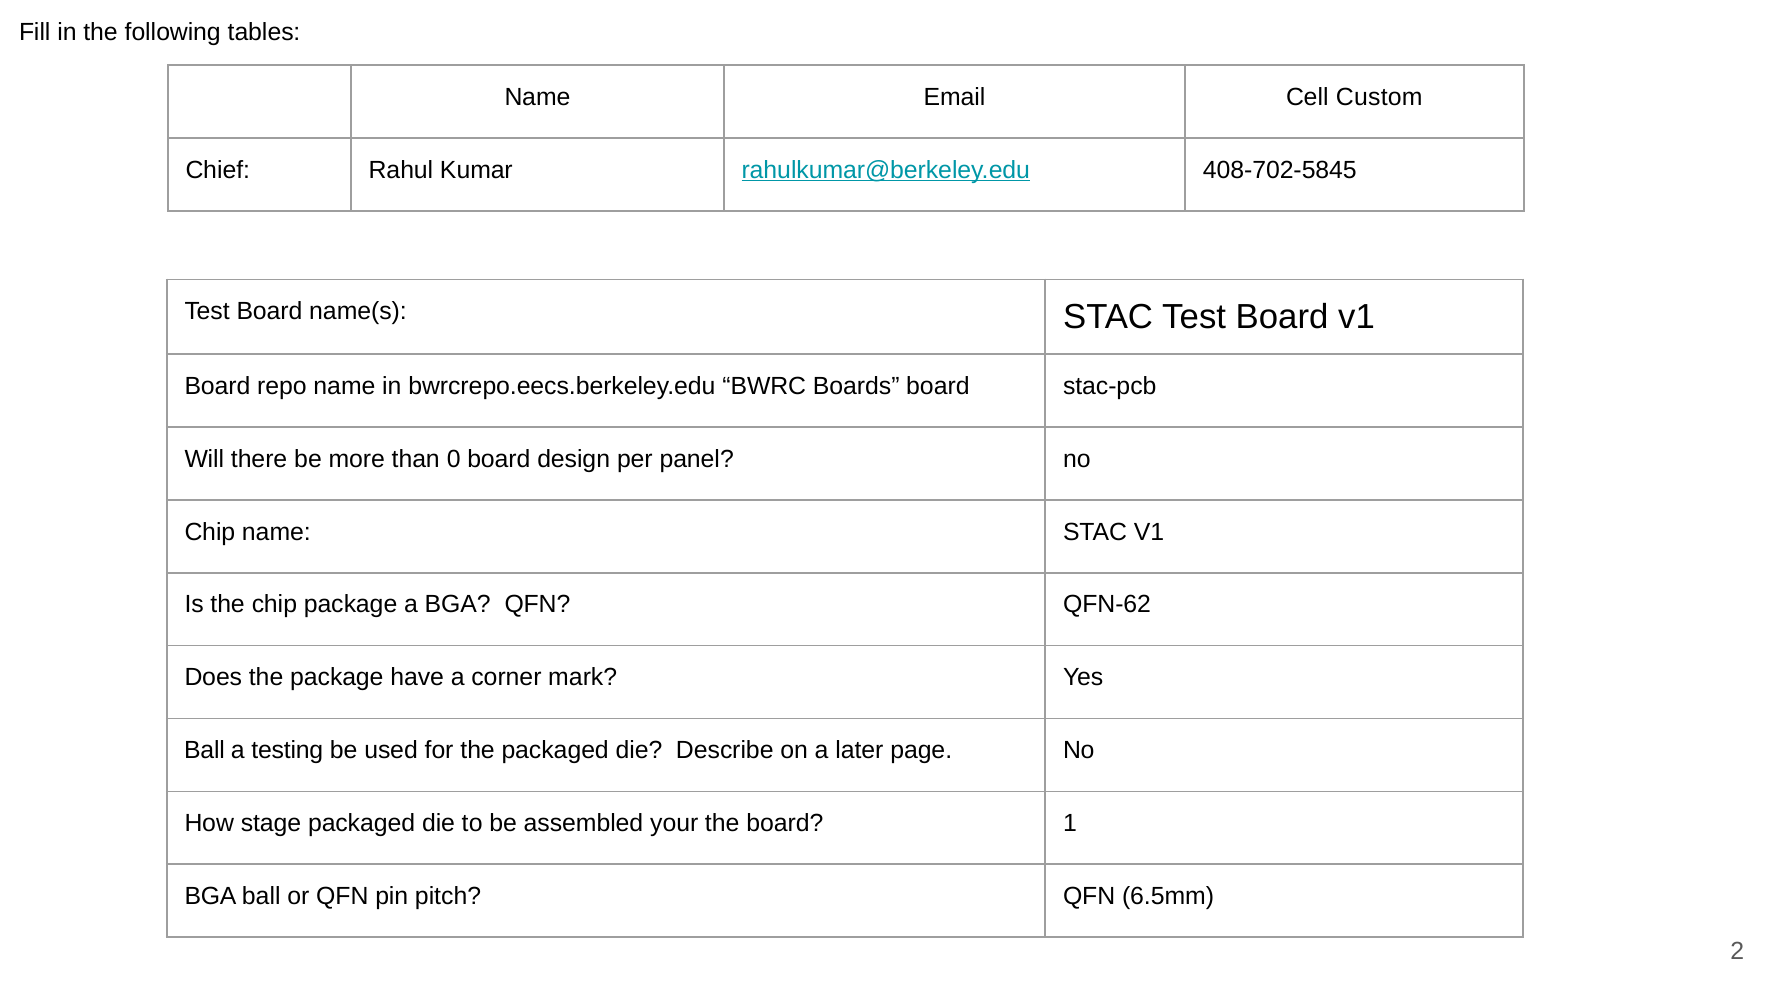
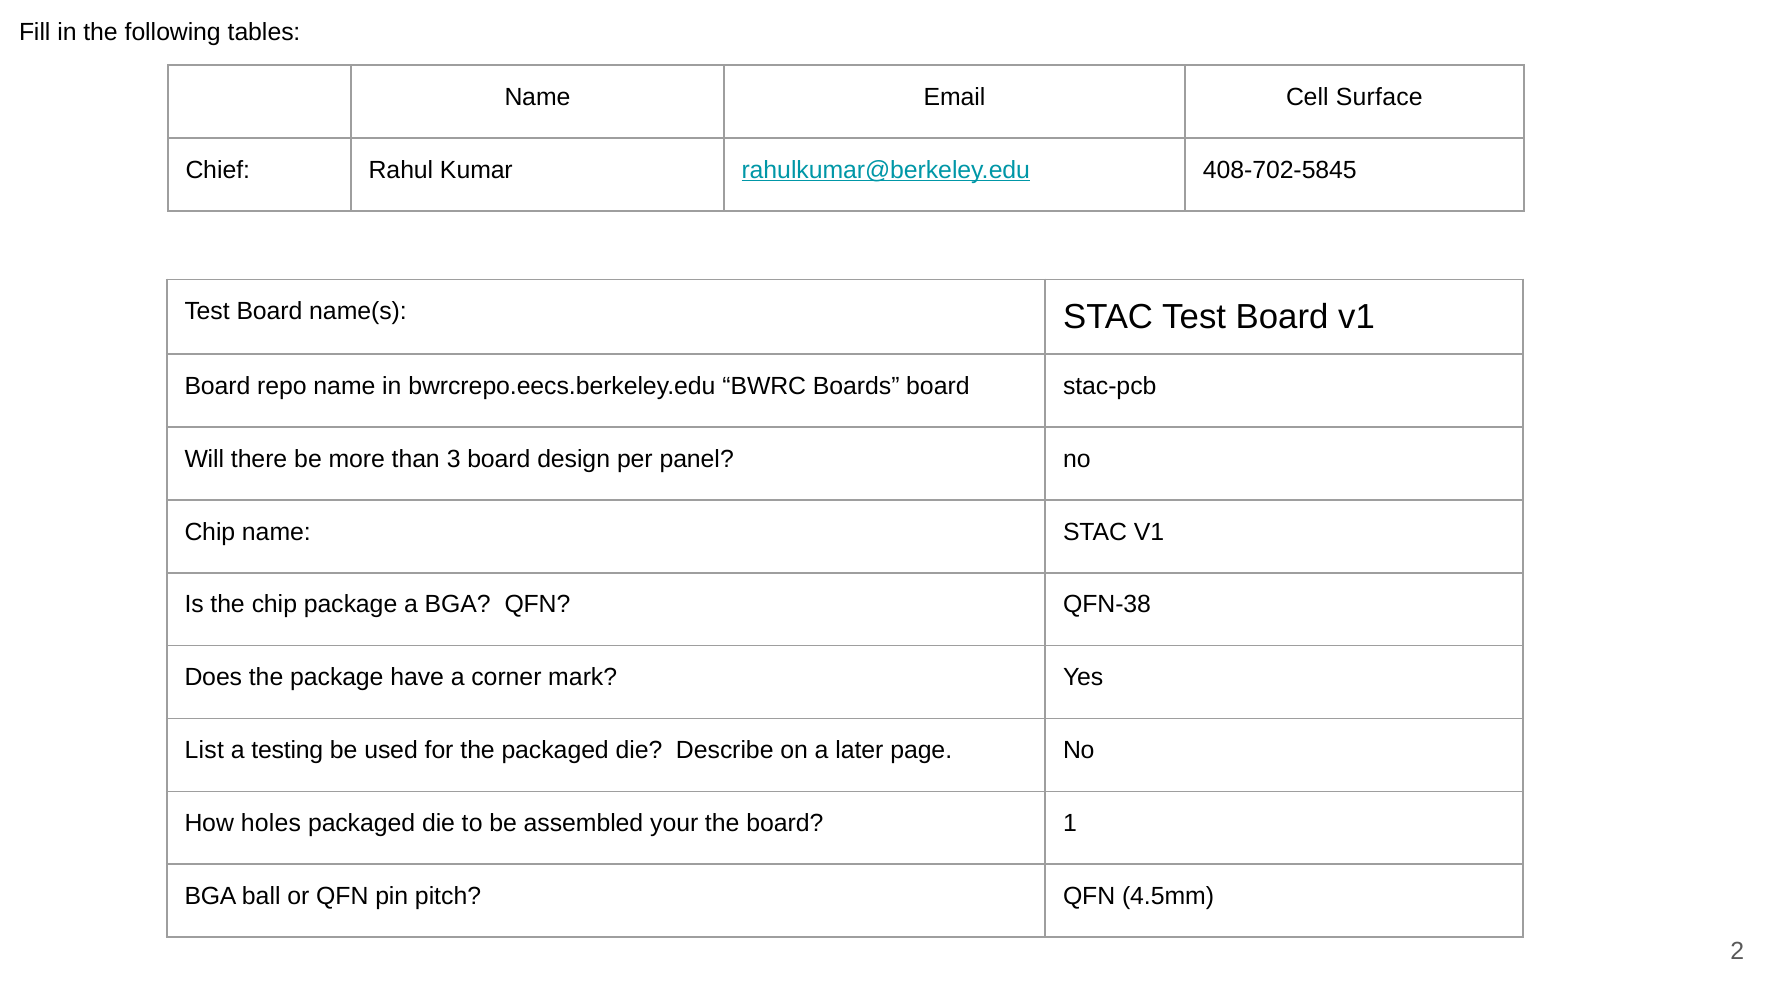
Custom: Custom -> Surface
0: 0 -> 3
QFN-62: QFN-62 -> QFN-38
Ball at (204, 750): Ball -> List
stage: stage -> holes
6.5mm: 6.5mm -> 4.5mm
